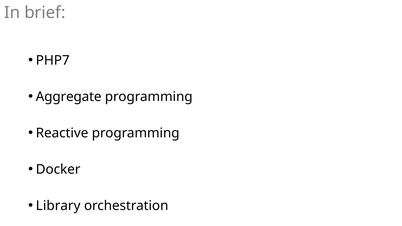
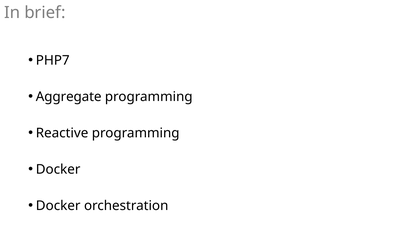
Library at (58, 206): Library -> Docker
